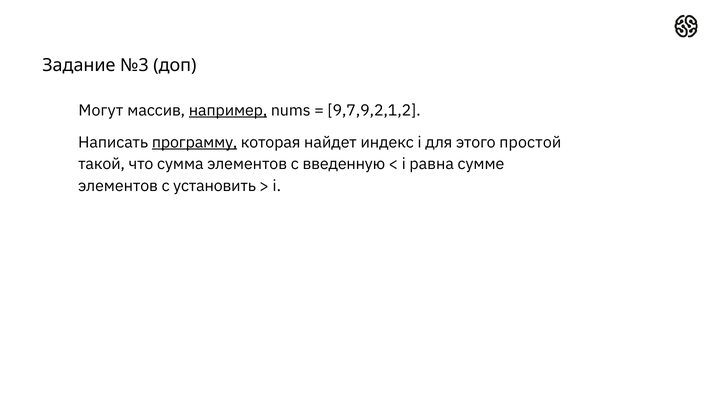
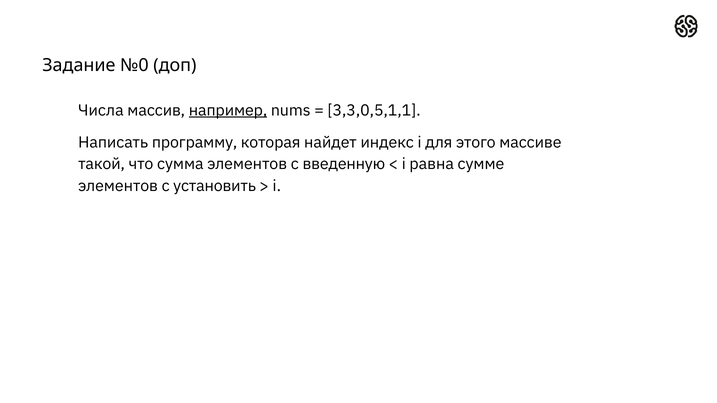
№3: №3 -> №0
Могут: Могут -> Числа
9,7,9,2,1,2: 9,7,9,2,1,2 -> 3,3,0,5,1,1
программу underline: present -> none
простой: простой -> массиве
